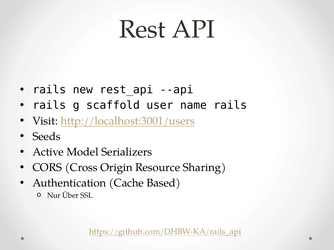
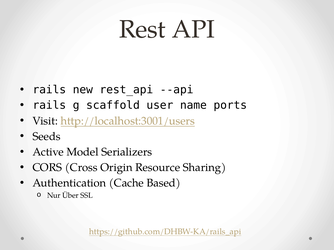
name rails: rails -> ports
